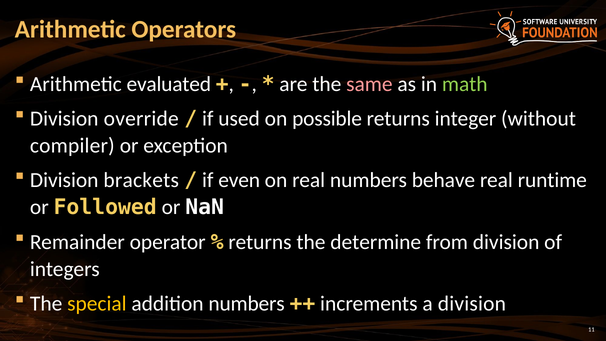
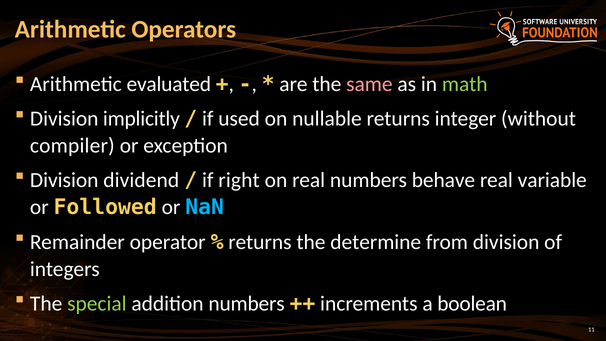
override: override -> implicitly
possible: possible -> nullable
brackets: brackets -> dividend
even: even -> right
runtime: runtime -> variable
NaN colour: white -> light blue
special colour: yellow -> light green
a division: division -> boolean
